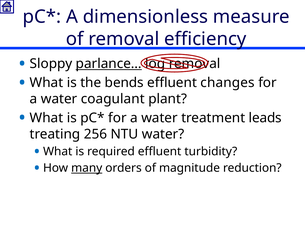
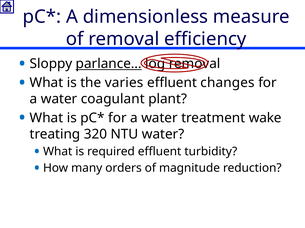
bends: bends -> varies
leads: leads -> wake
256: 256 -> 320
many underline: present -> none
